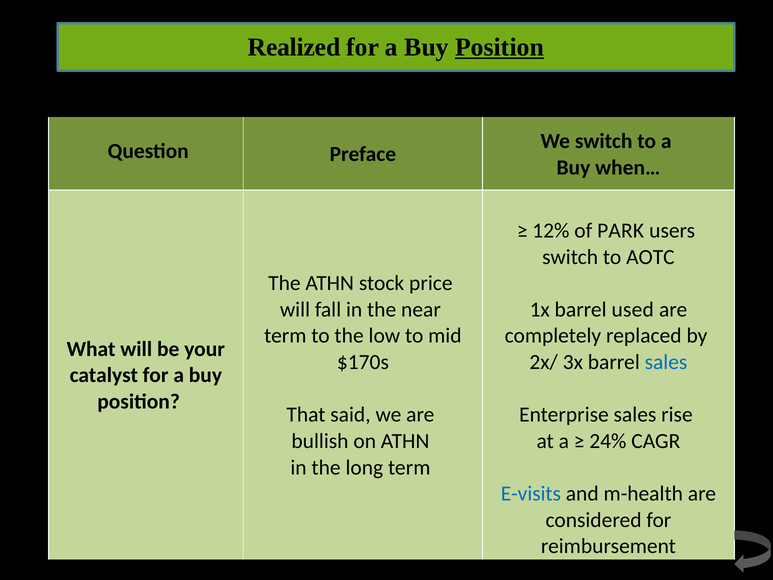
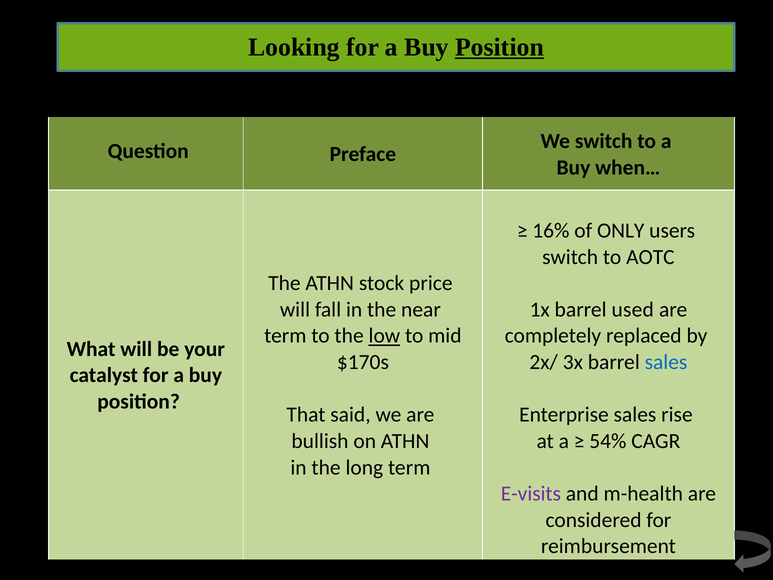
Realized: Realized -> Looking
12%: 12% -> 16%
PARK: PARK -> ONLY
low underline: none -> present
24%: 24% -> 54%
E-visits colour: blue -> purple
